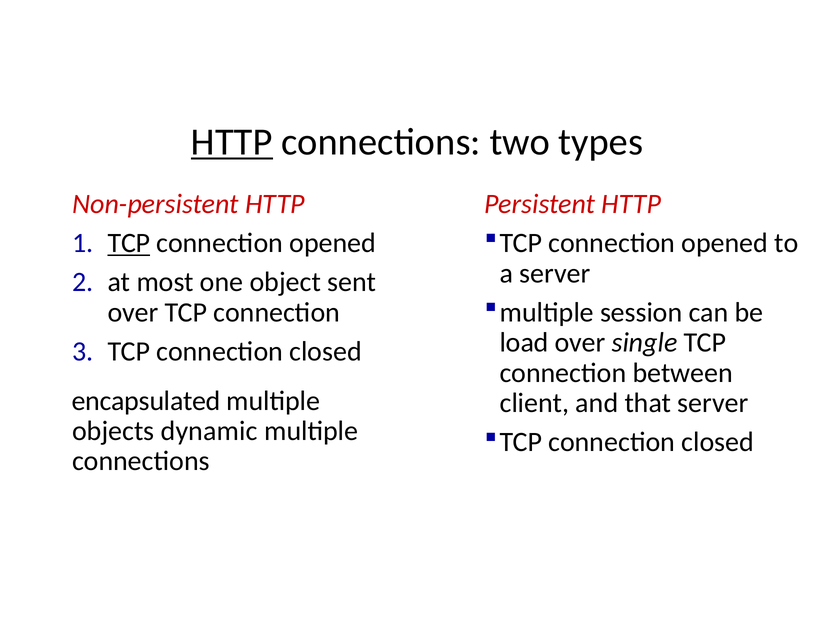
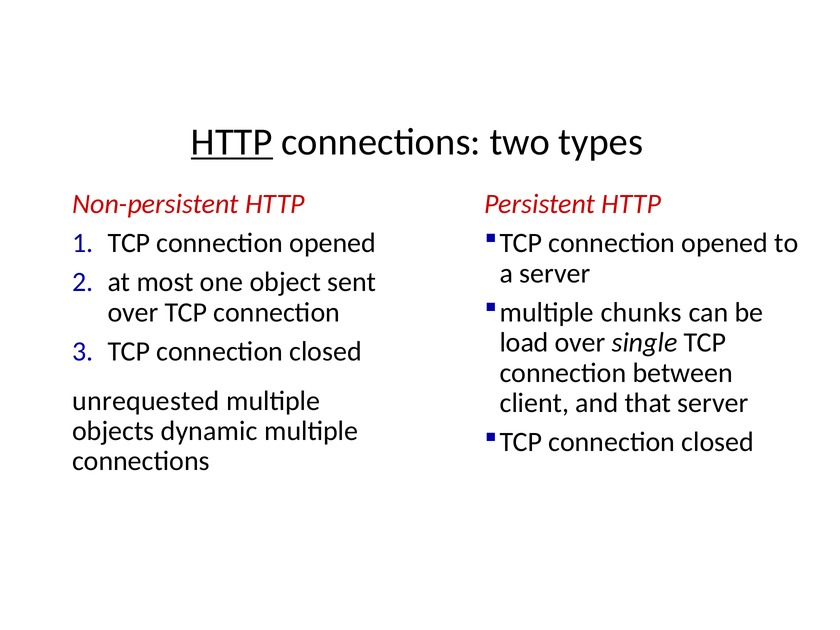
TCP at (129, 243) underline: present -> none
session: session -> chunks
encapsulated: encapsulated -> unrequested
